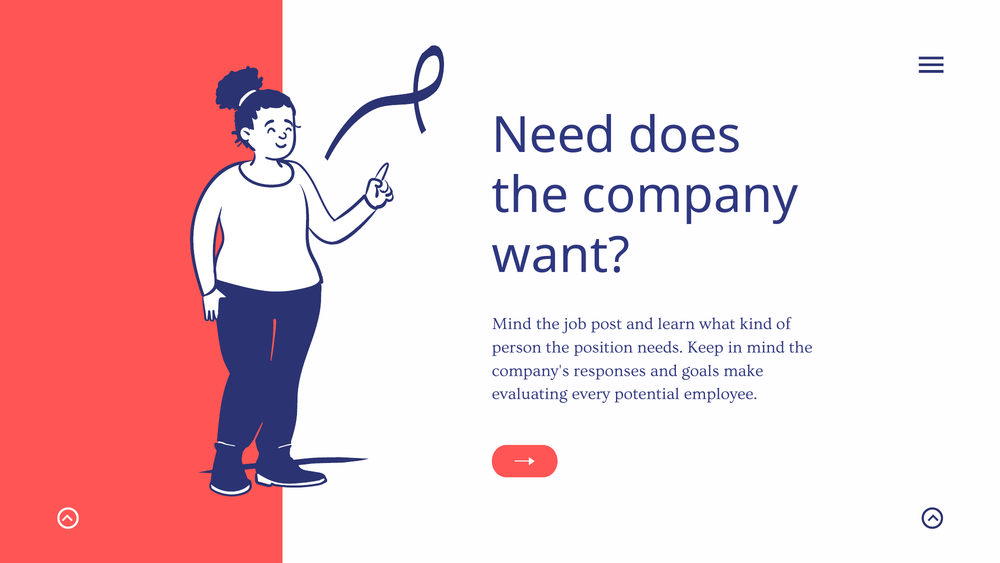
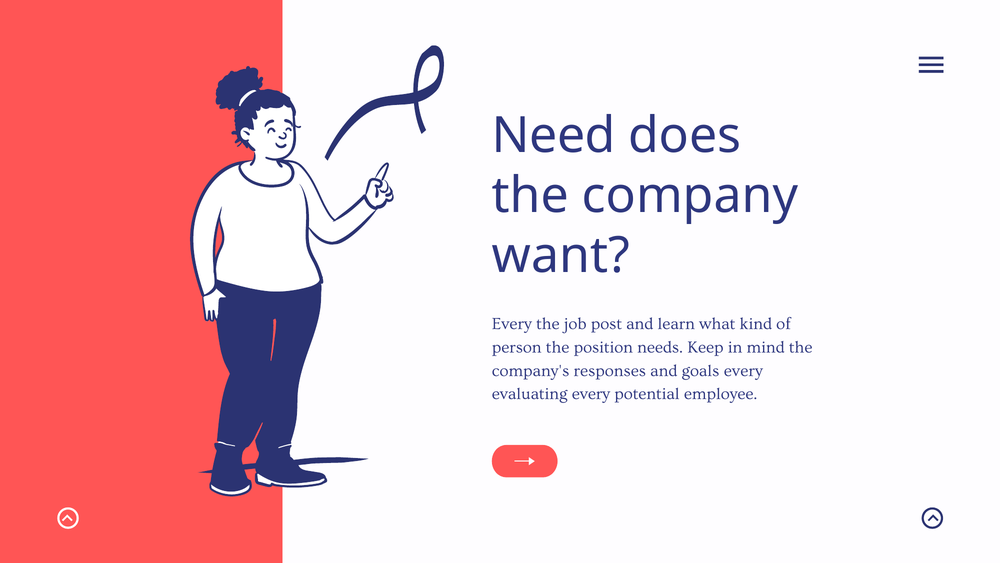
Mind at (512, 324): Mind -> Every
goals make: make -> every
